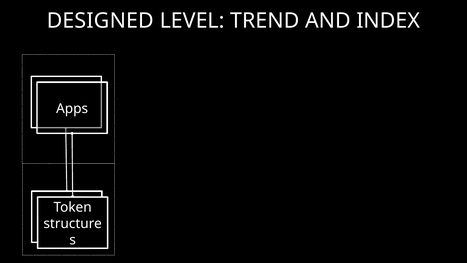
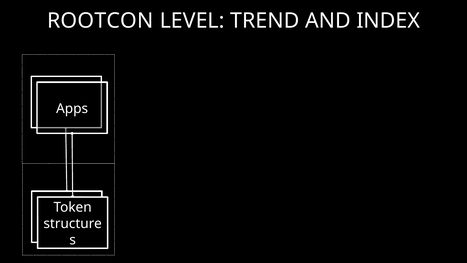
DESIGNED: DESIGNED -> ROOTCON
